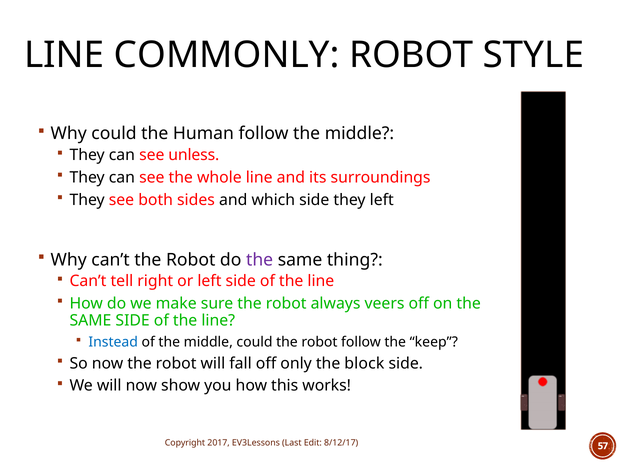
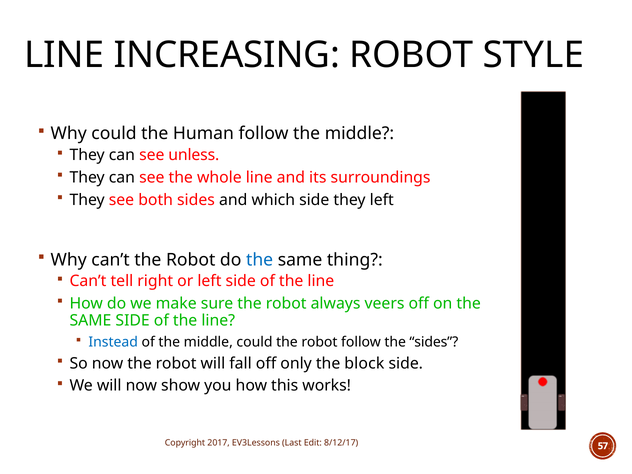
COMMONLY: COMMONLY -> INCREASING
the at (260, 260) colour: purple -> blue
the keep: keep -> sides
